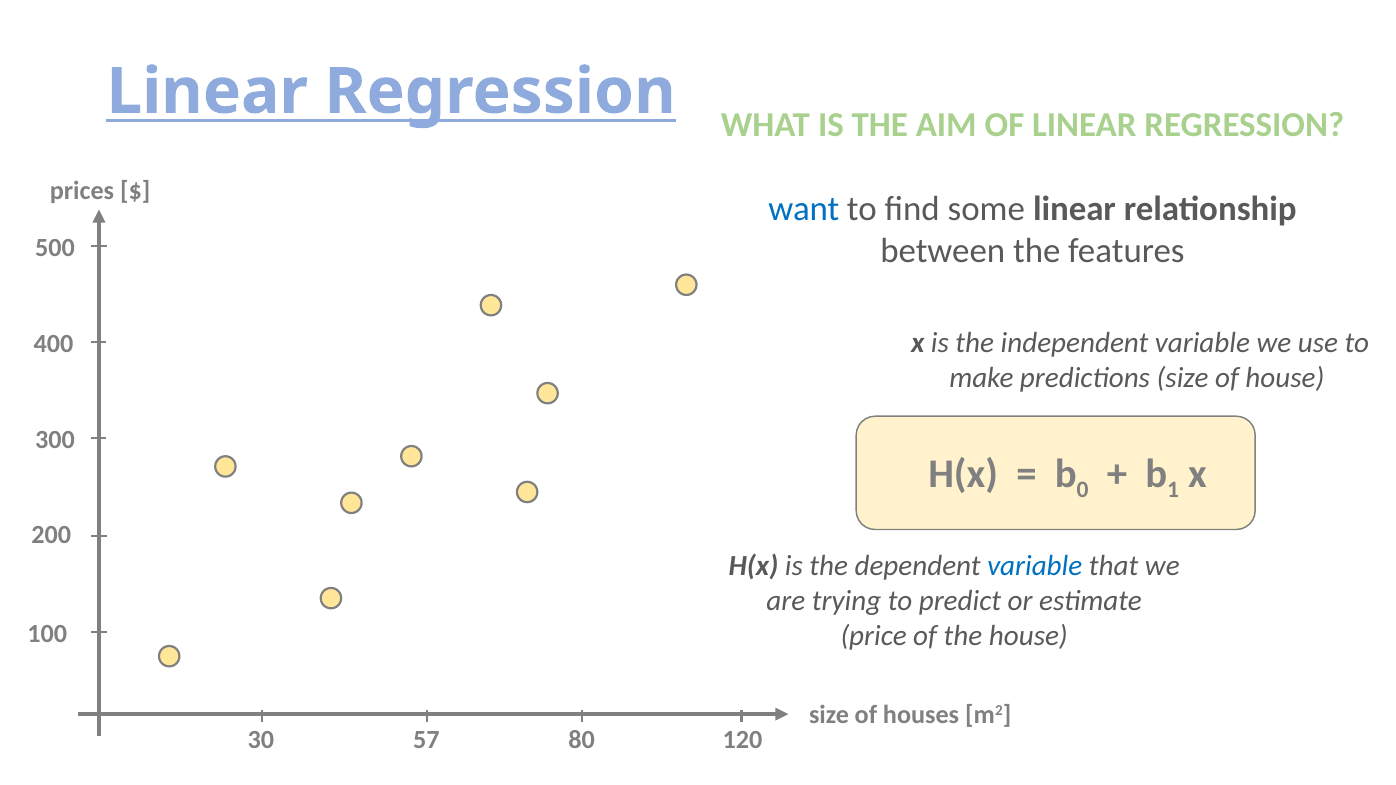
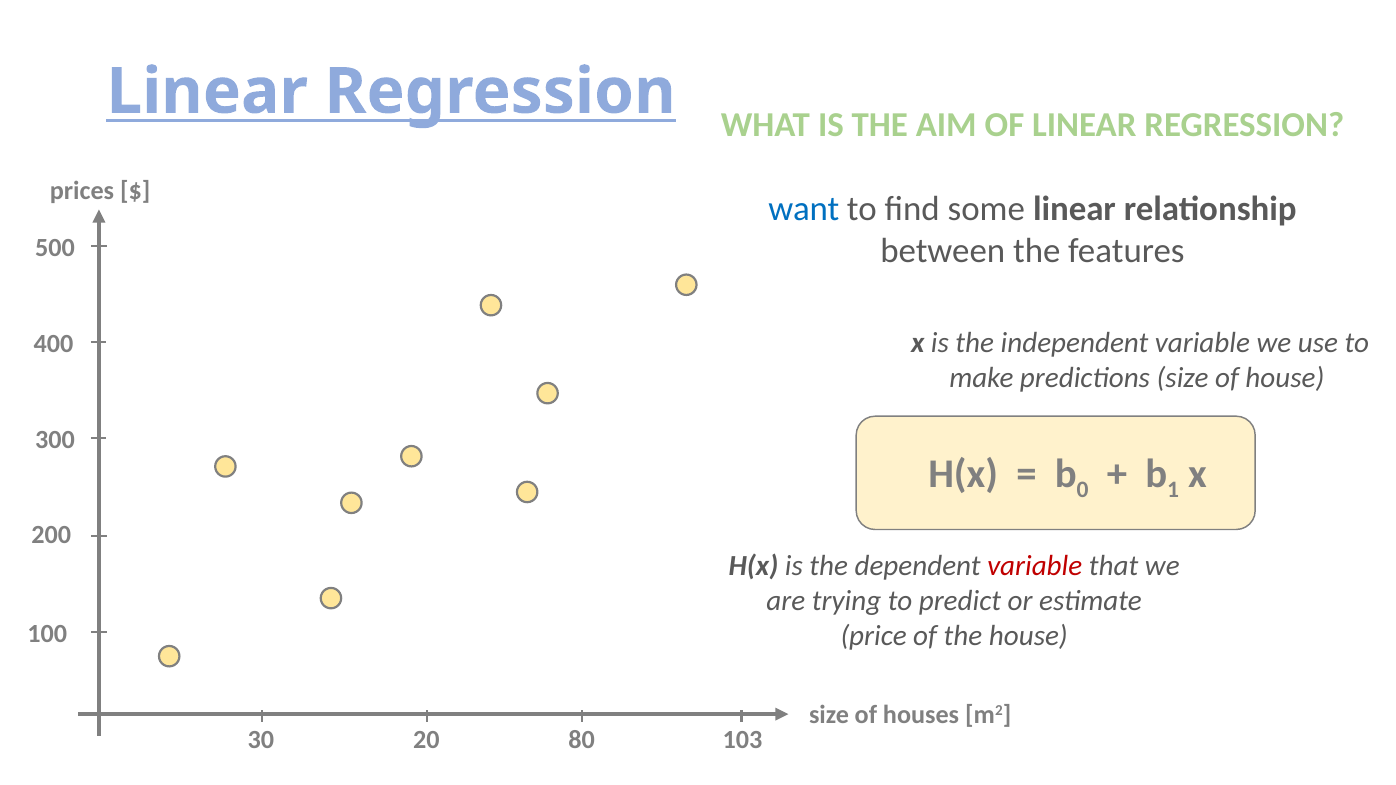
variable at (1035, 566) colour: blue -> red
57: 57 -> 20
120: 120 -> 103
